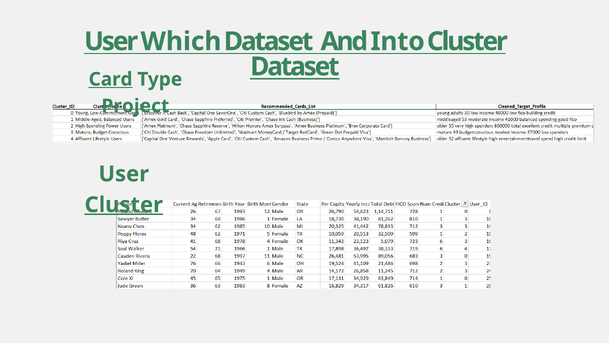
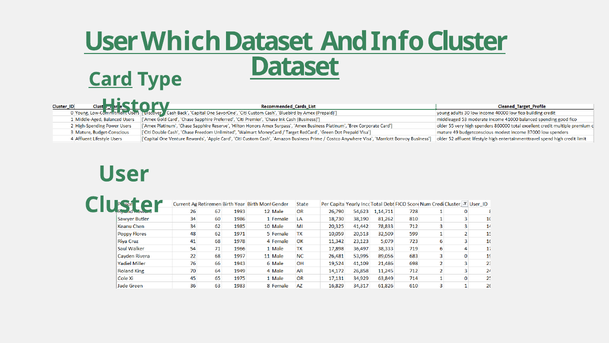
Into: Into -> Info
Project: Project -> History
Cluster at (124, 205) underline: present -> none
